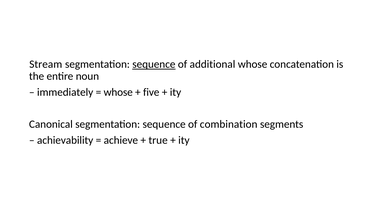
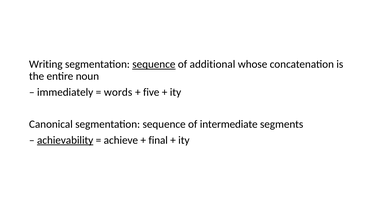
Stream: Stream -> Writing
whose at (118, 92): whose -> words
combination: combination -> intermediate
achievability underline: none -> present
true: true -> final
